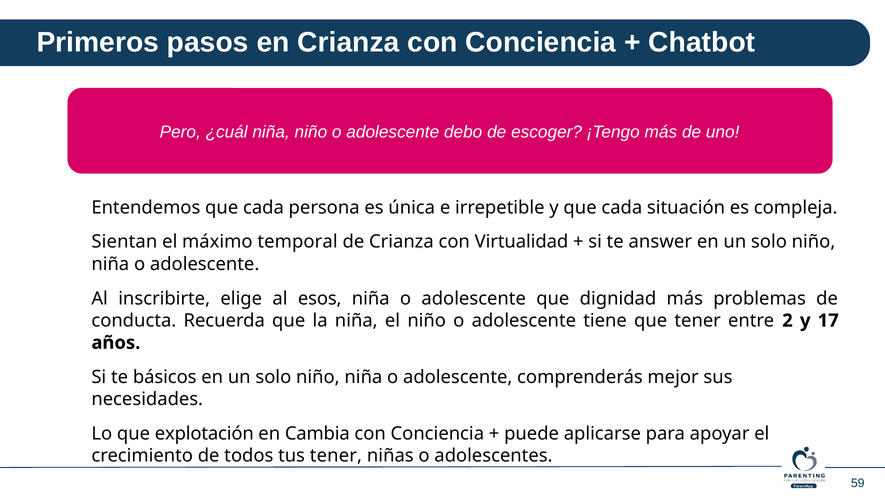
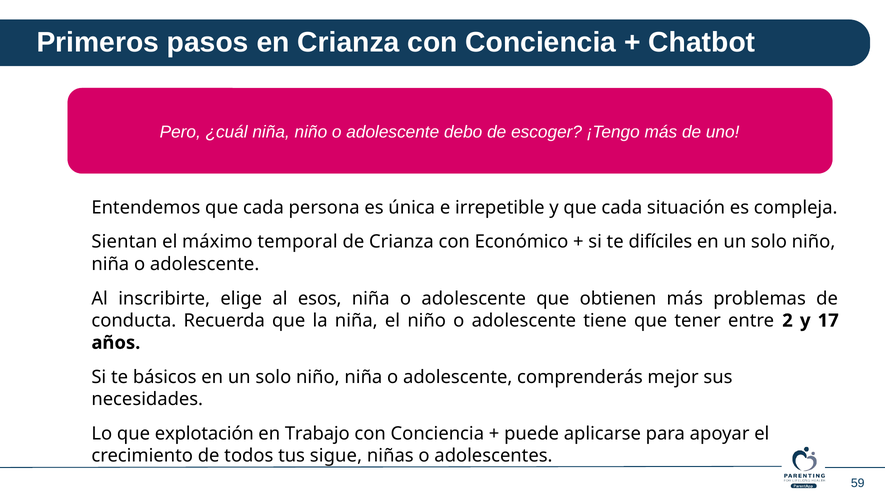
Virtualidad: Virtualidad -> Económico
answer: answer -> difíciles
dignidad: dignidad -> obtienen
Cambia: Cambia -> Trabajo
tus tener: tener -> sigue
